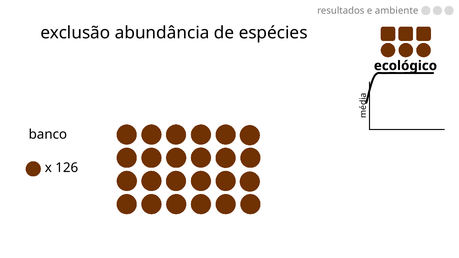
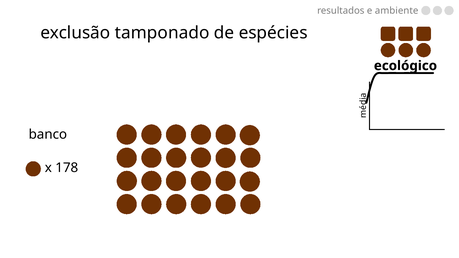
abundância: abundância -> tamponado
126: 126 -> 178
